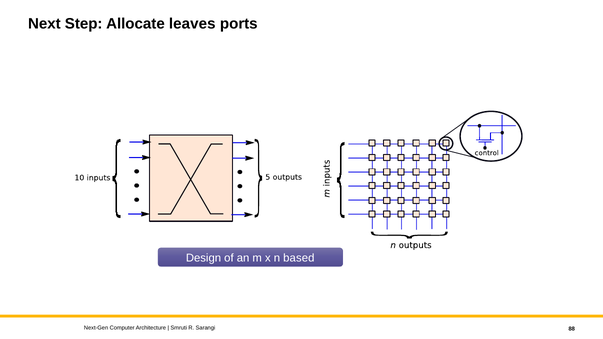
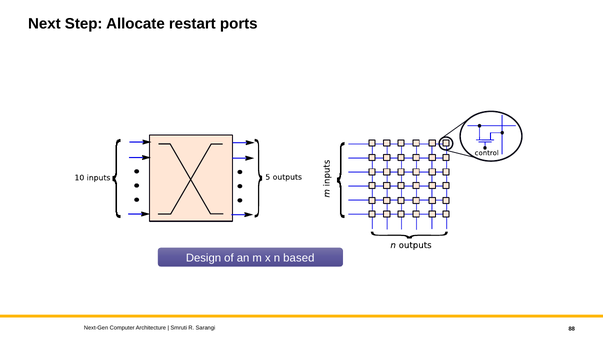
leaves: leaves -> restart
